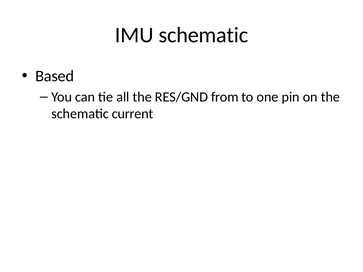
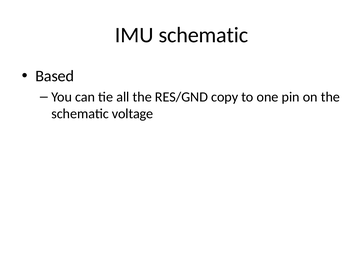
from: from -> copy
current: current -> voltage
